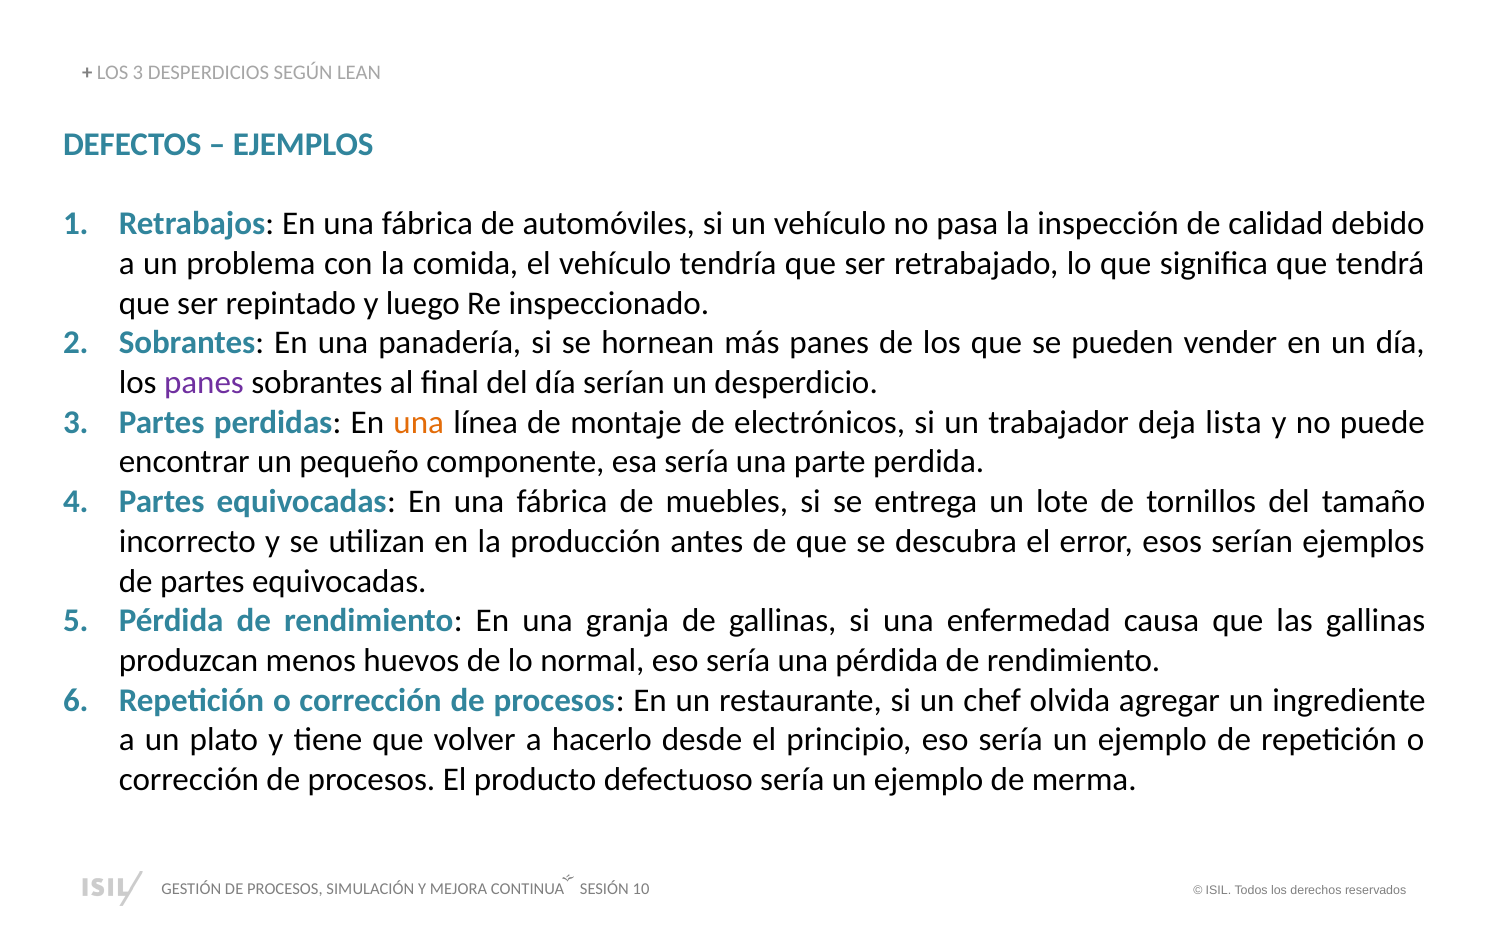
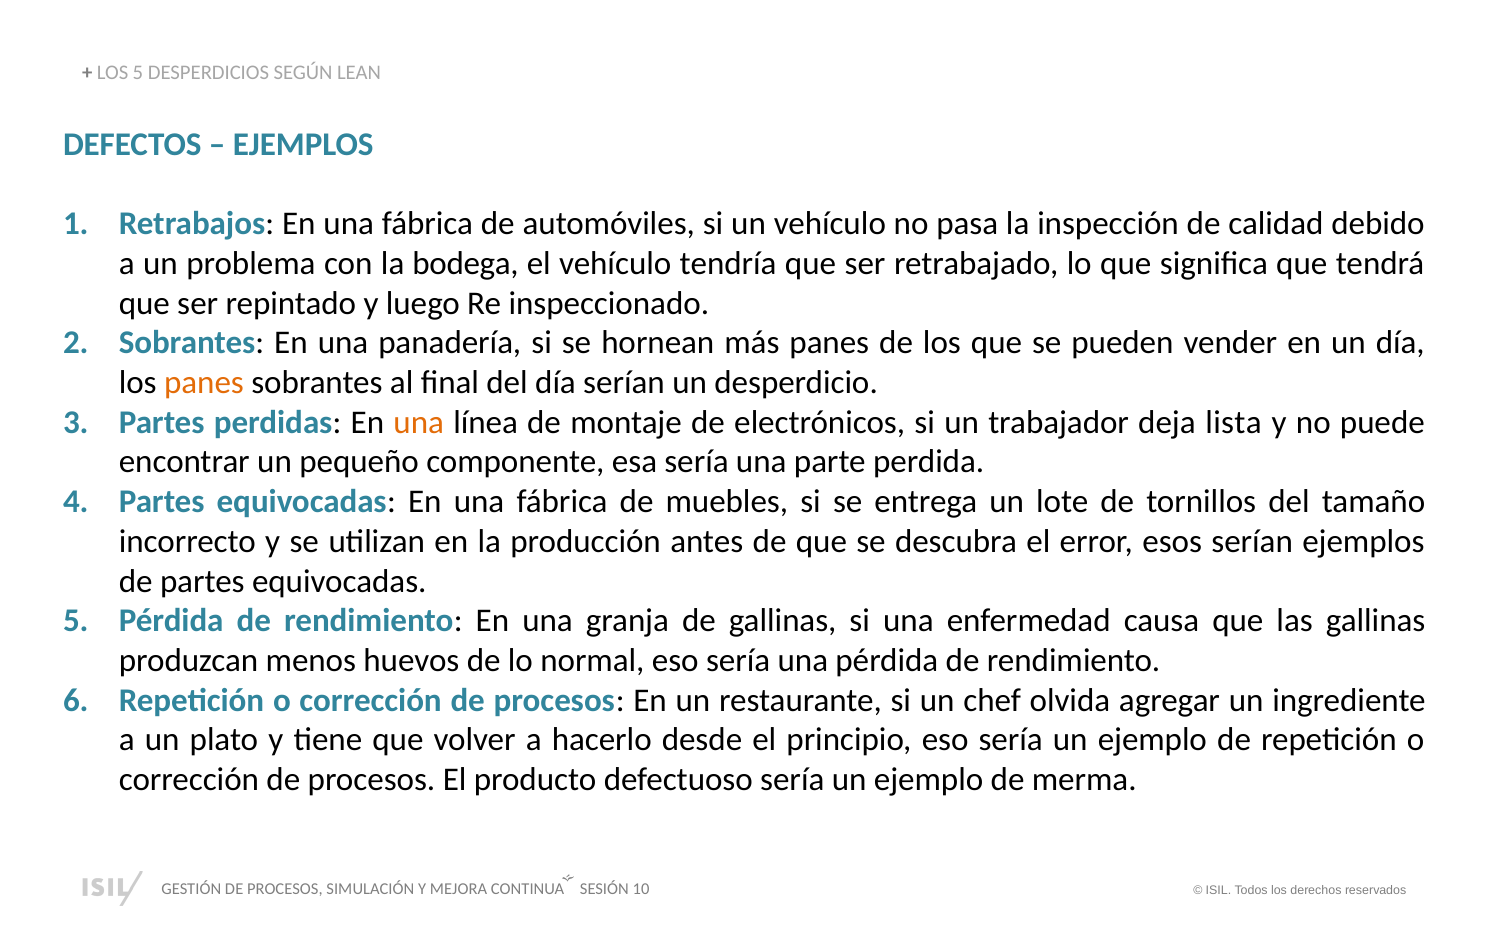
LOS 3: 3 -> 5
comida: comida -> bodega
panes at (204, 383) colour: purple -> orange
